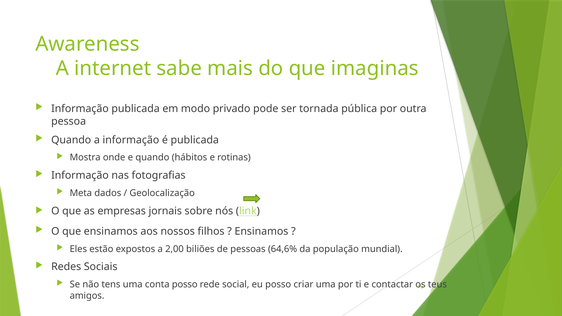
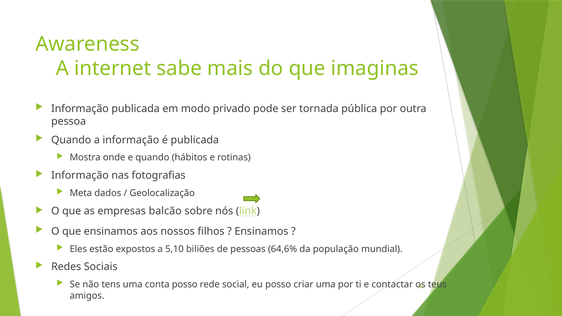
jornais: jornais -> balcão
2,00: 2,00 -> 5,10
